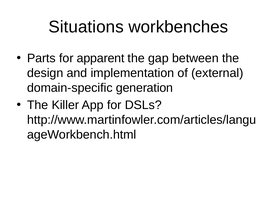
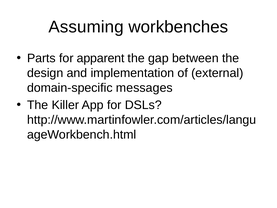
Situations: Situations -> Assuming
generation: generation -> messages
